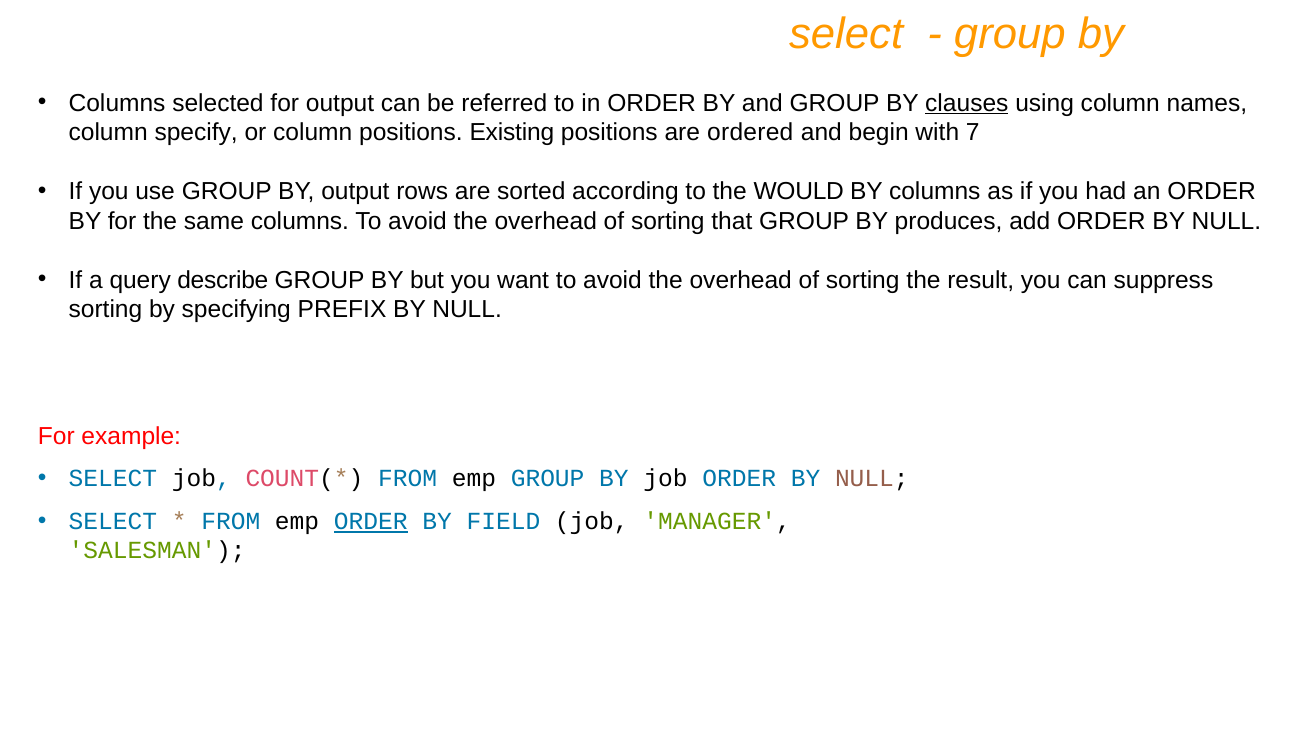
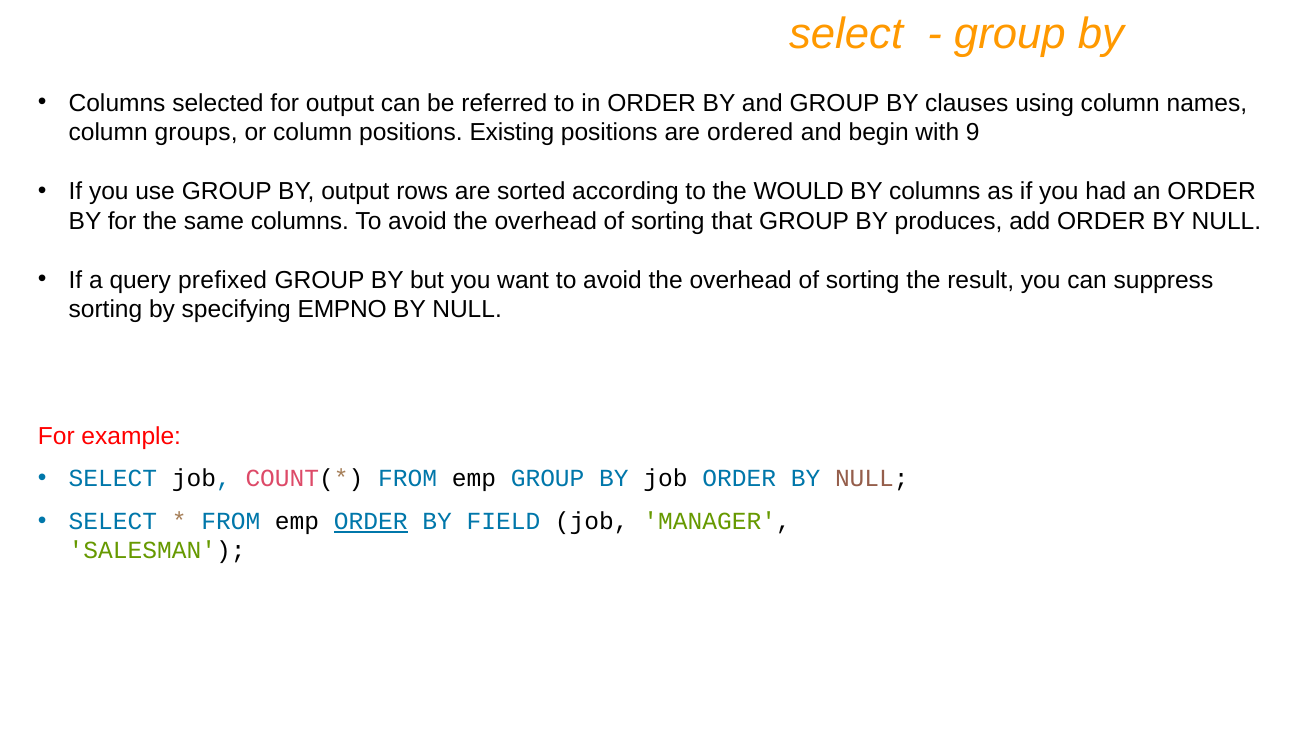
clauses underline: present -> none
specify: specify -> groups
7: 7 -> 9
describe: describe -> prefixed
PREFIX: PREFIX -> EMPNO
